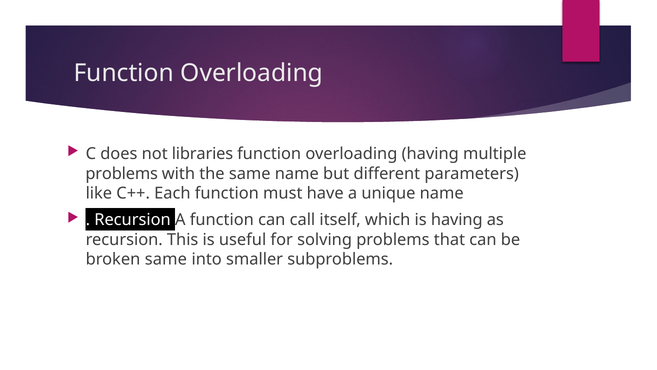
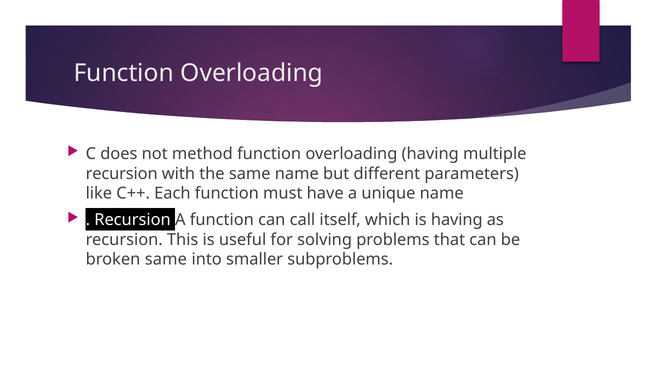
libraries: libraries -> method
problems at (122, 173): problems -> recursion
